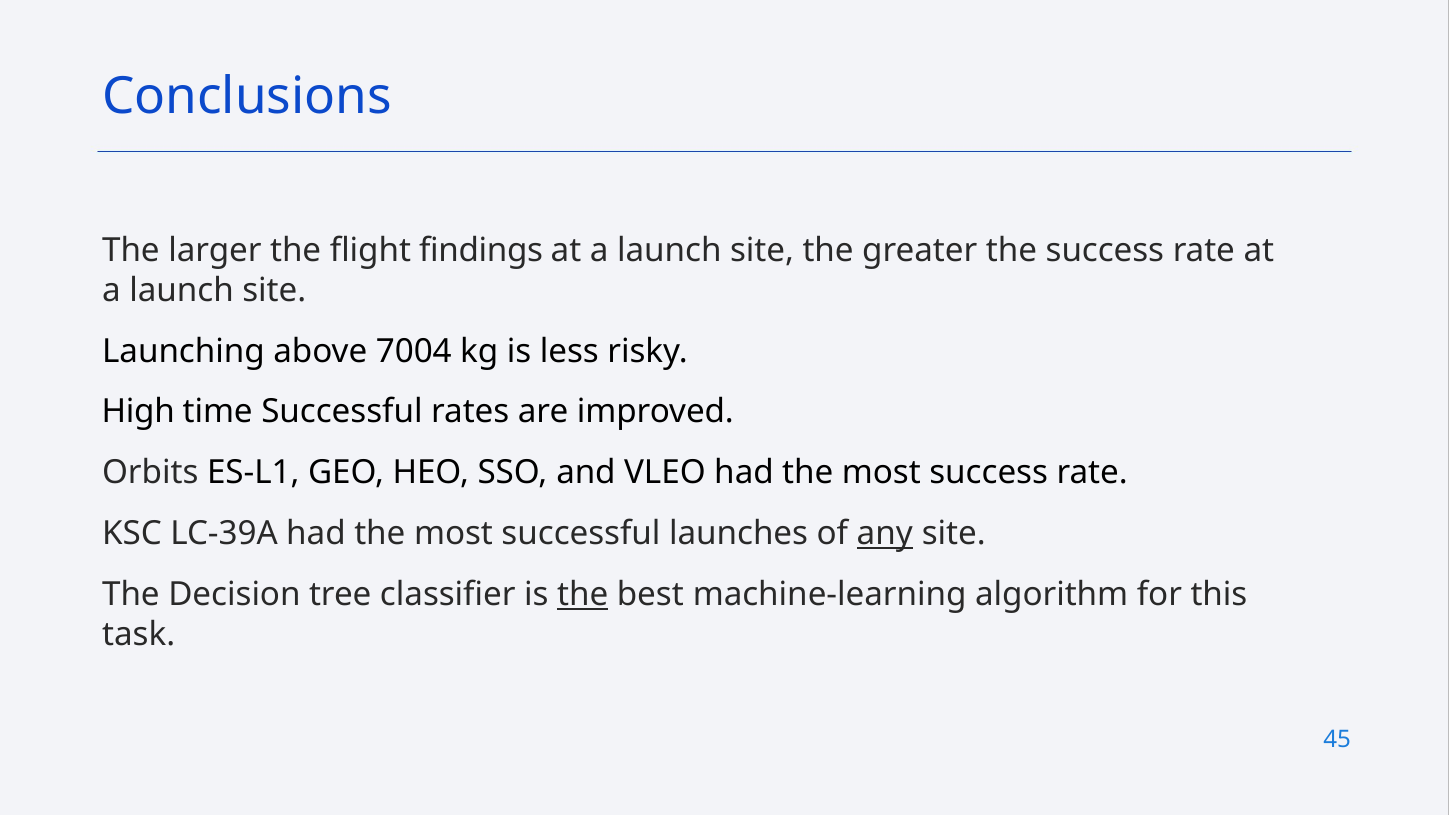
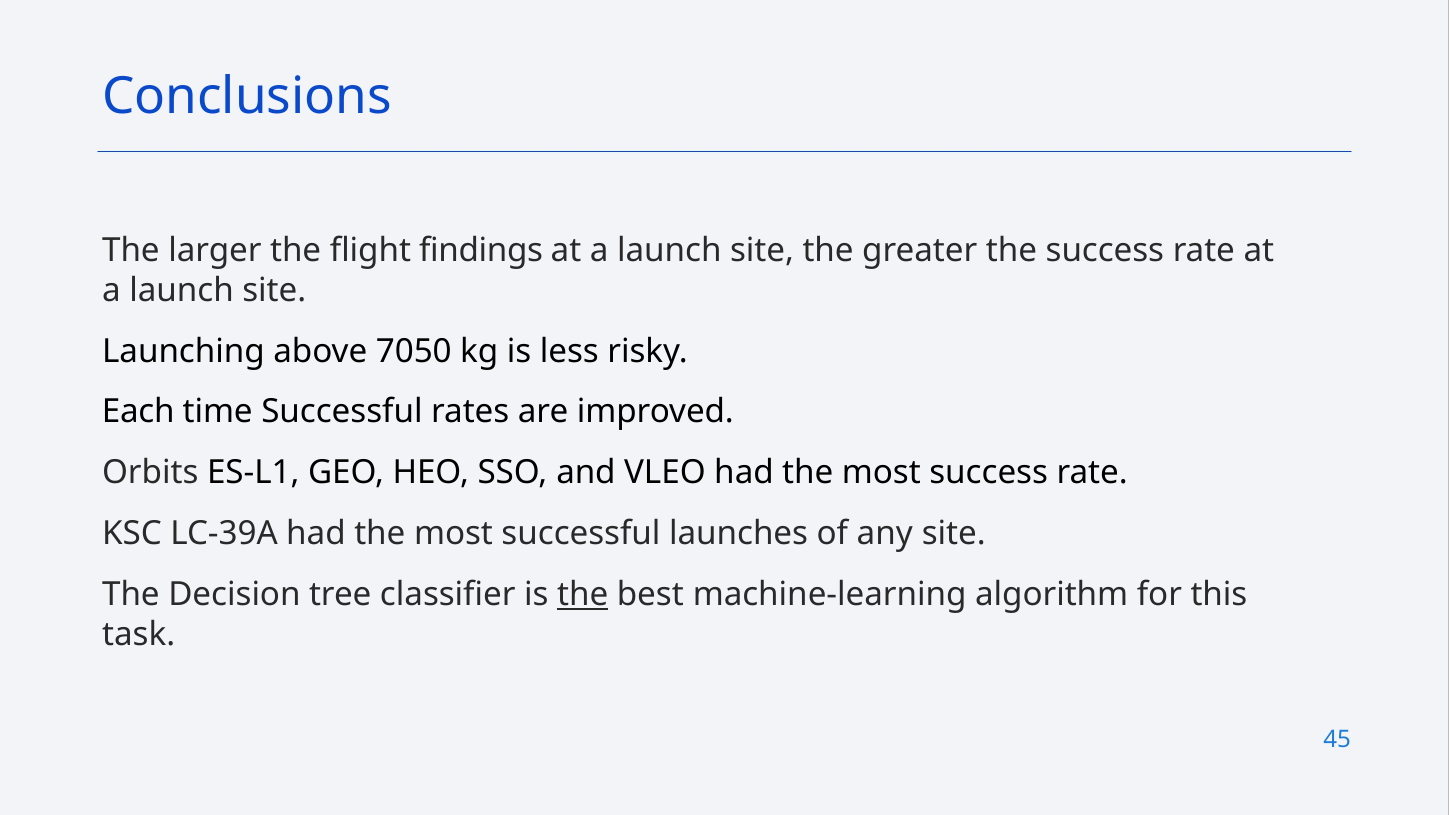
7004: 7004 -> 7050
High: High -> Each
any underline: present -> none
